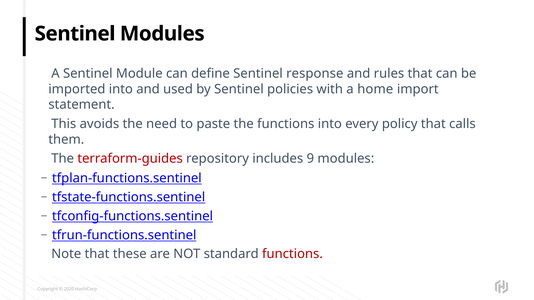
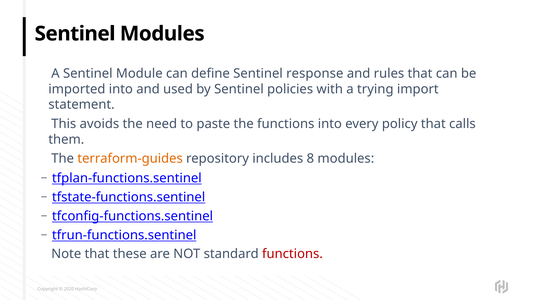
home: home -> trying
terraform-guides colour: red -> orange
9: 9 -> 8
